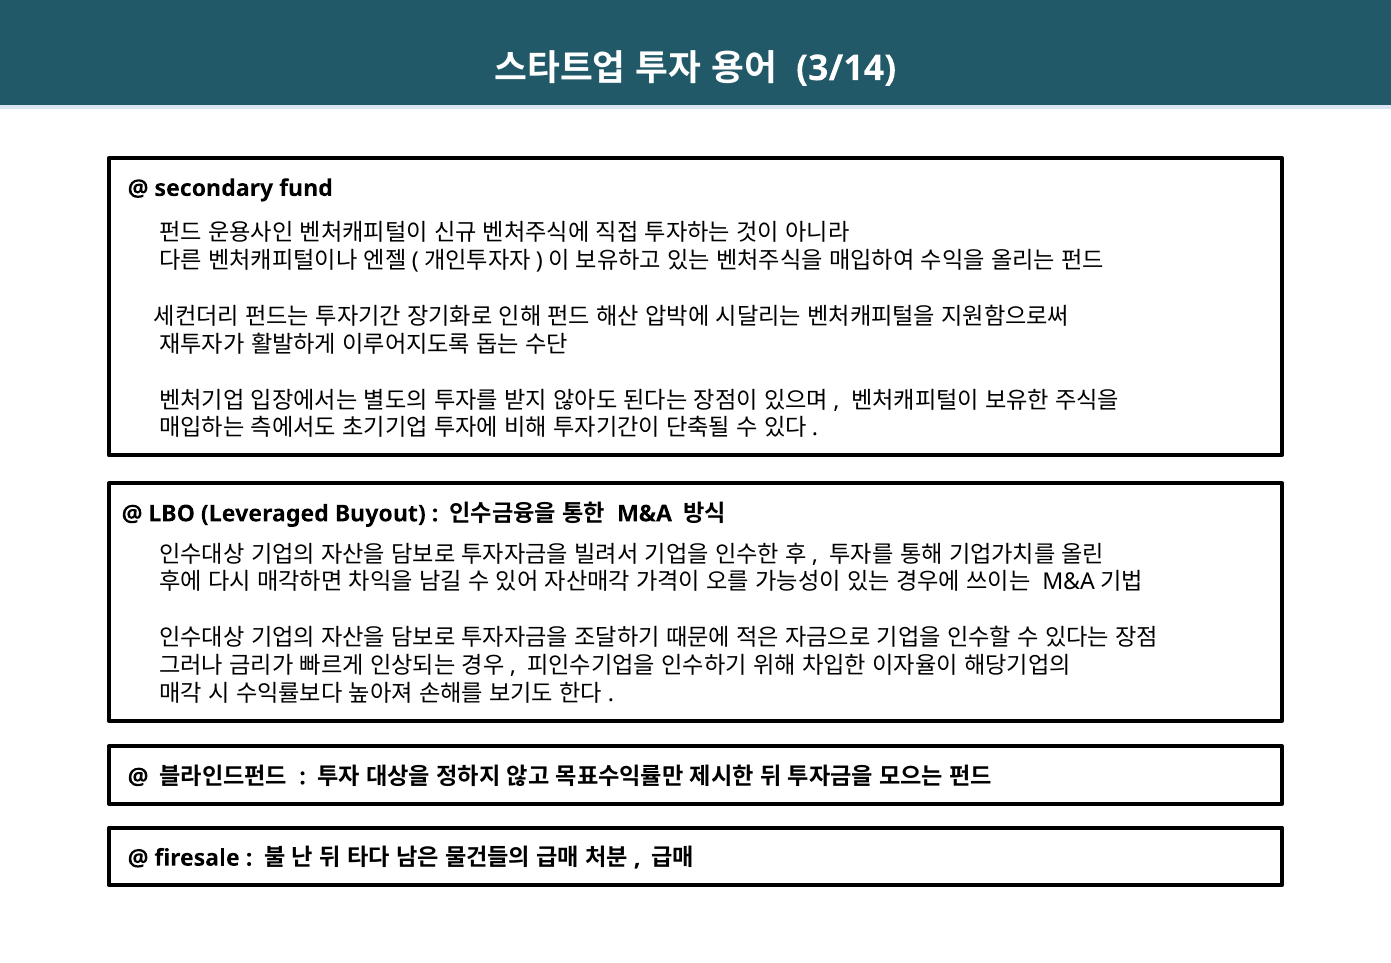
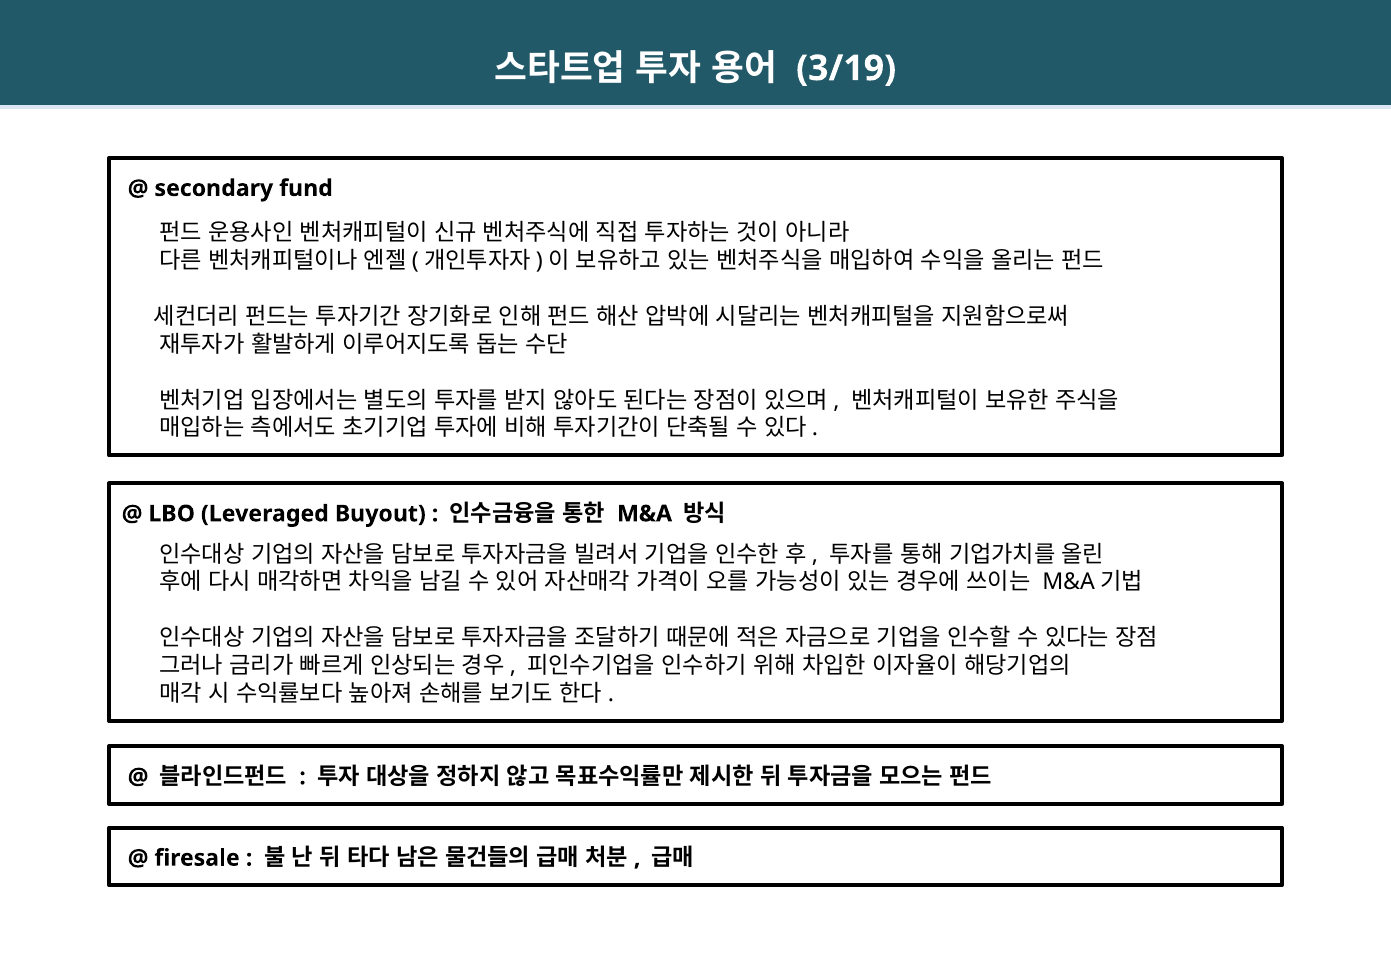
3/14: 3/14 -> 3/19
